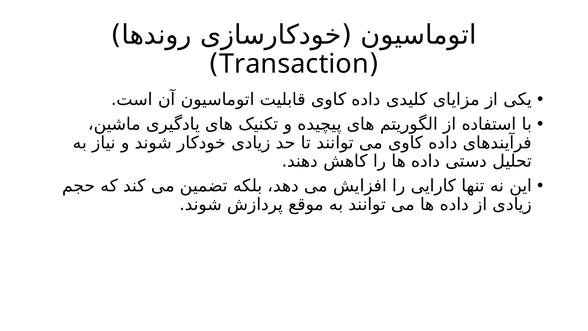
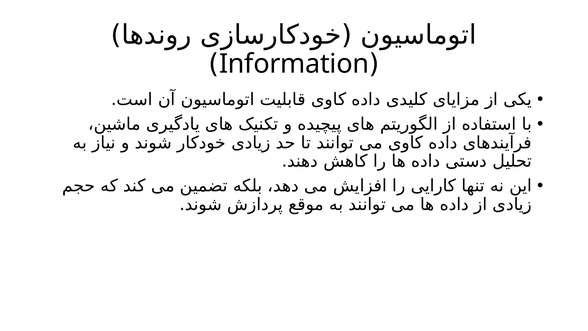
Transaction: Transaction -> Information
